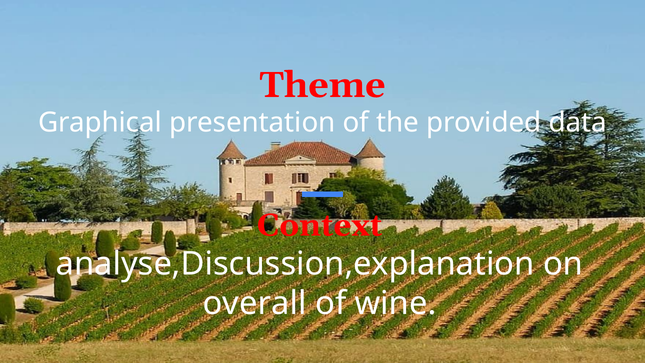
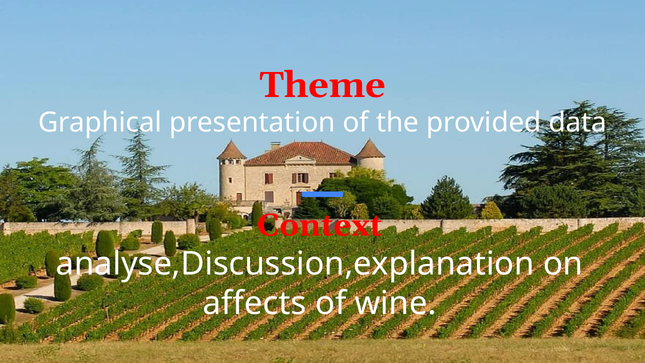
overall: overall -> affects
